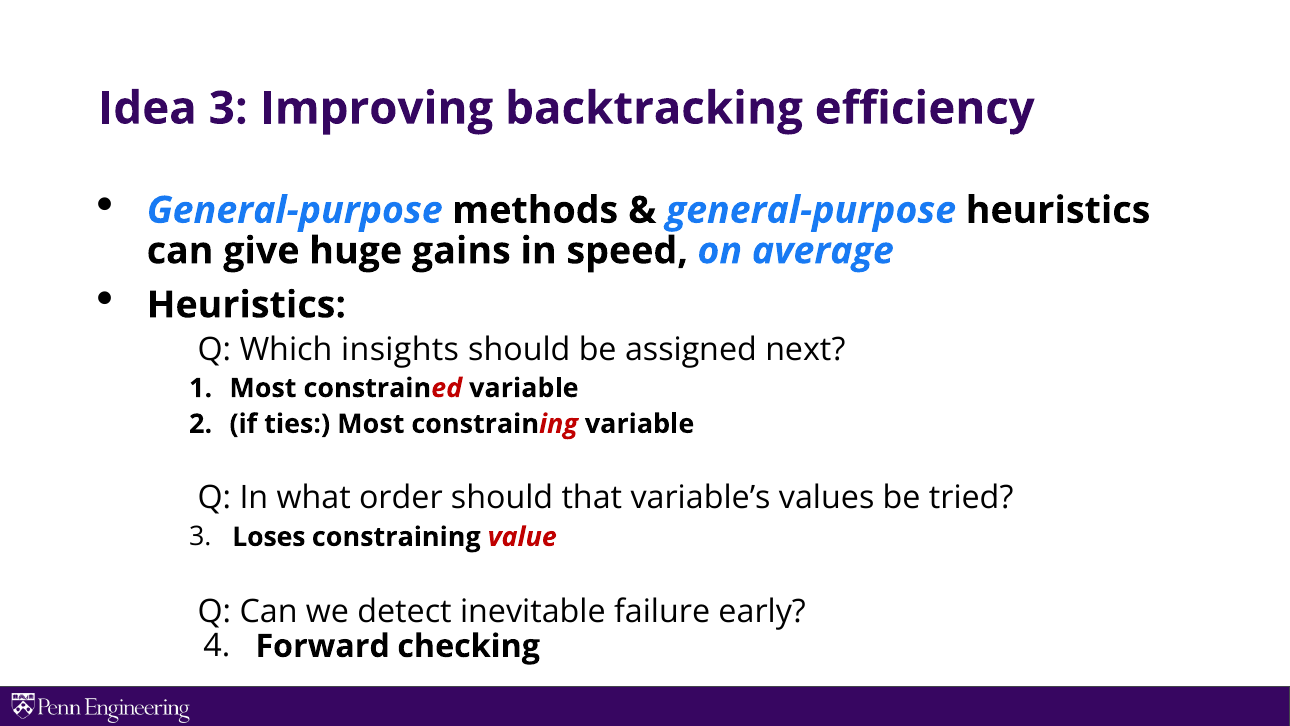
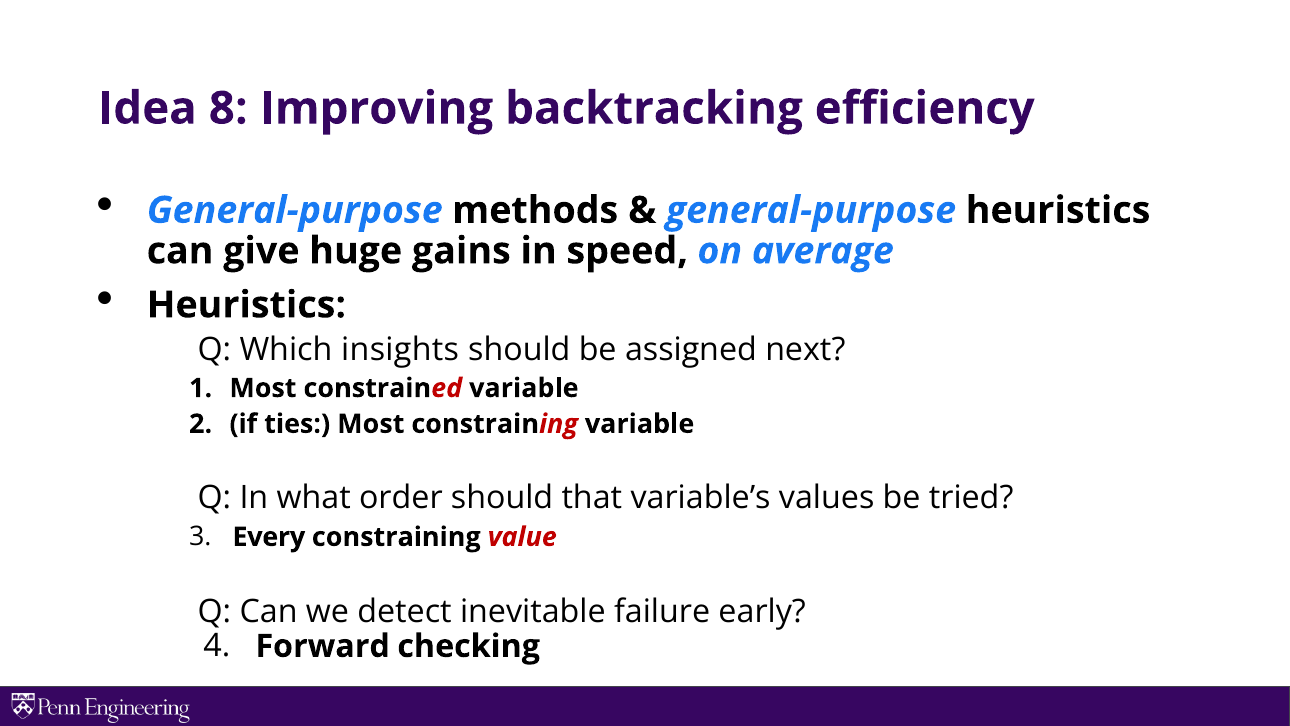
Idea 3: 3 -> 8
Loses: Loses -> Every
